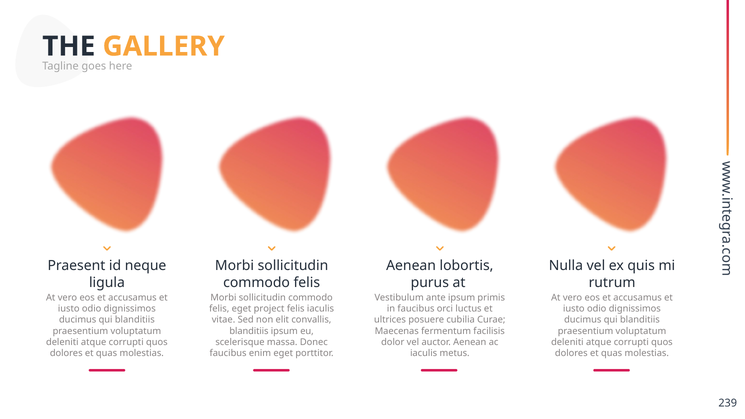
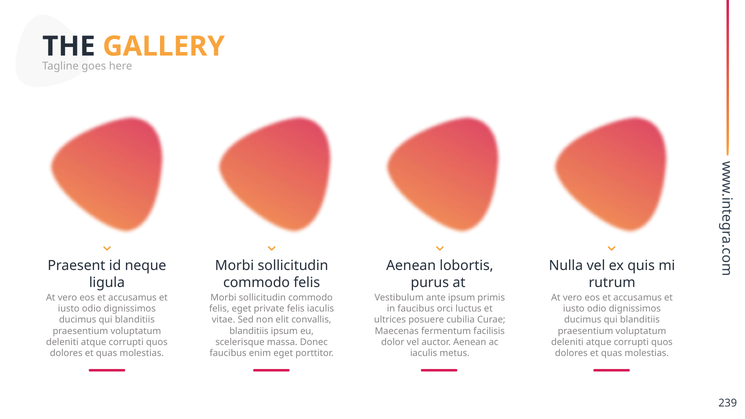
project: project -> private
